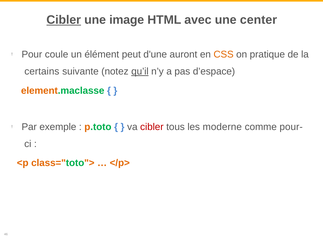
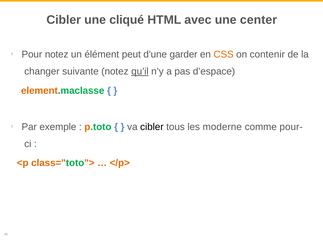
Cibler at (64, 20) underline: present -> none
image: image -> cliqué
Pour coule: coule -> notez
auront: auront -> garder
pratique: pratique -> contenir
certains: certains -> changer
cibler at (152, 127) colour: red -> black
